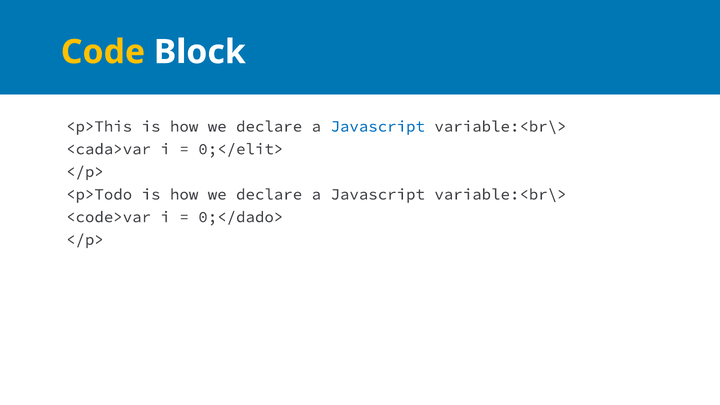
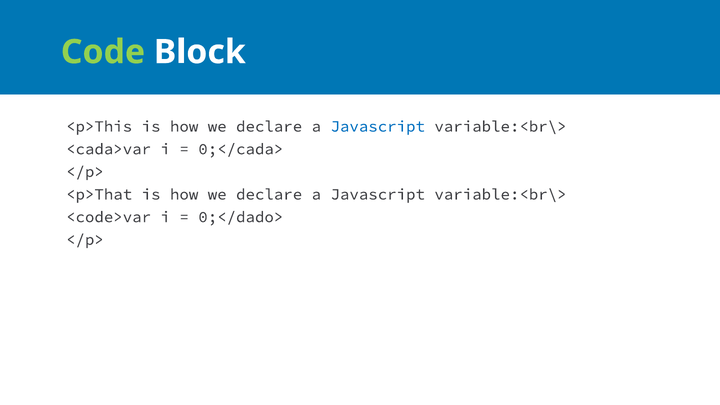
Code colour: yellow -> light green
0;</elit>: 0;</elit> -> 0;</cada>
<p>Todo: <p>Todo -> <p>That
